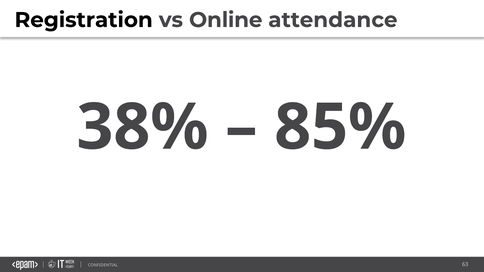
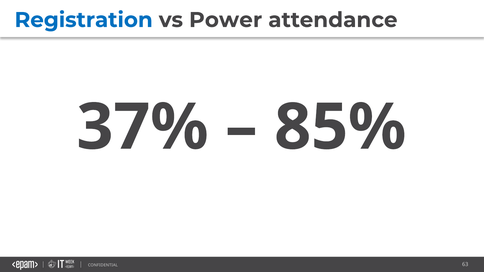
Registration colour: black -> blue
Online: Online -> Power
38%: 38% -> 37%
